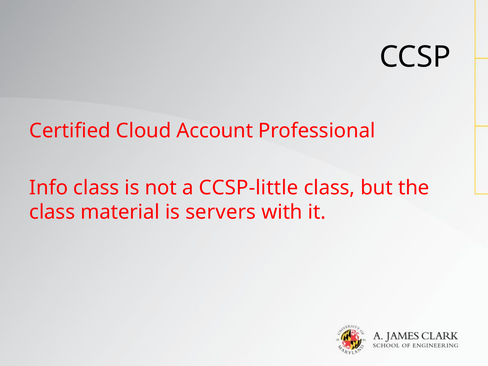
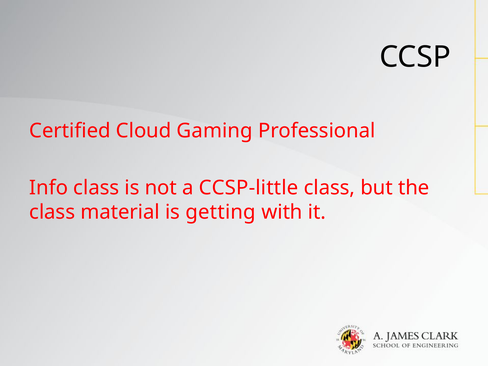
Account: Account -> Gaming
servers: servers -> getting
